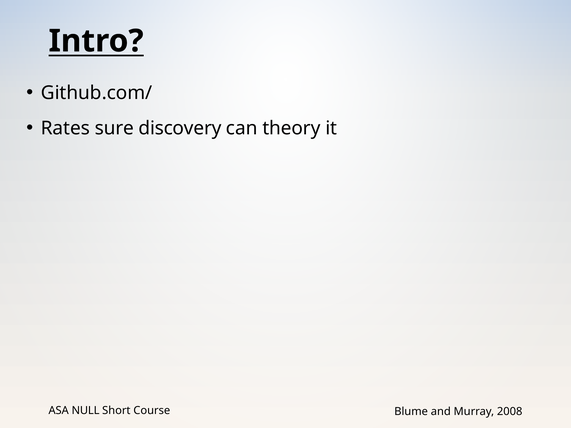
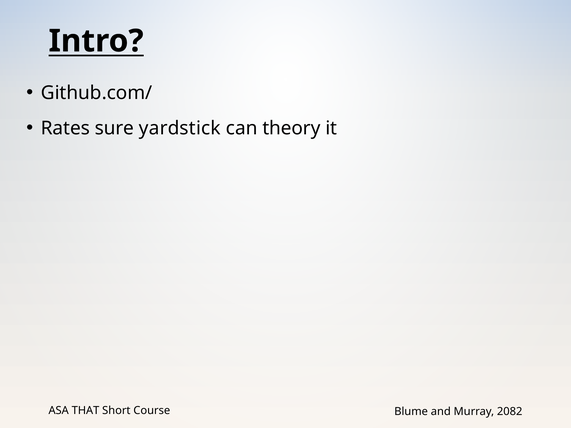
discovery: discovery -> yardstick
NULL: NULL -> THAT
2008: 2008 -> 2082
